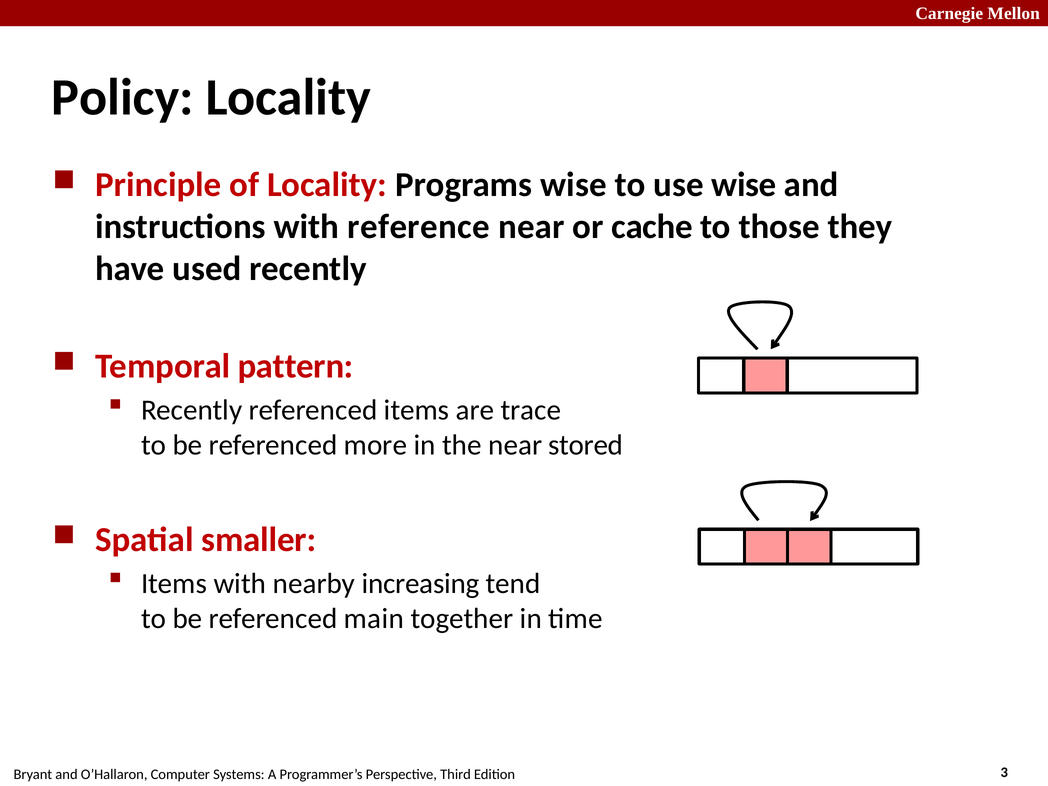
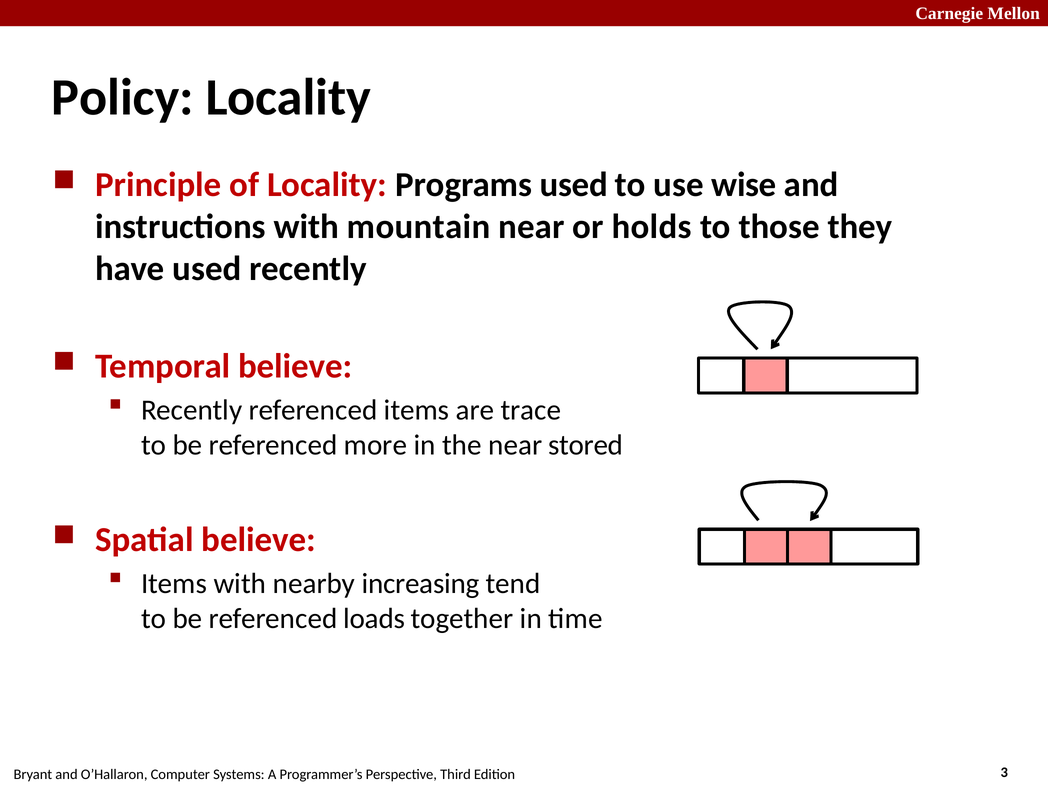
Programs wise: wise -> used
reference: reference -> mountain
cache: cache -> holds
Temporal pattern: pattern -> believe
Spatial smaller: smaller -> believe
main: main -> loads
